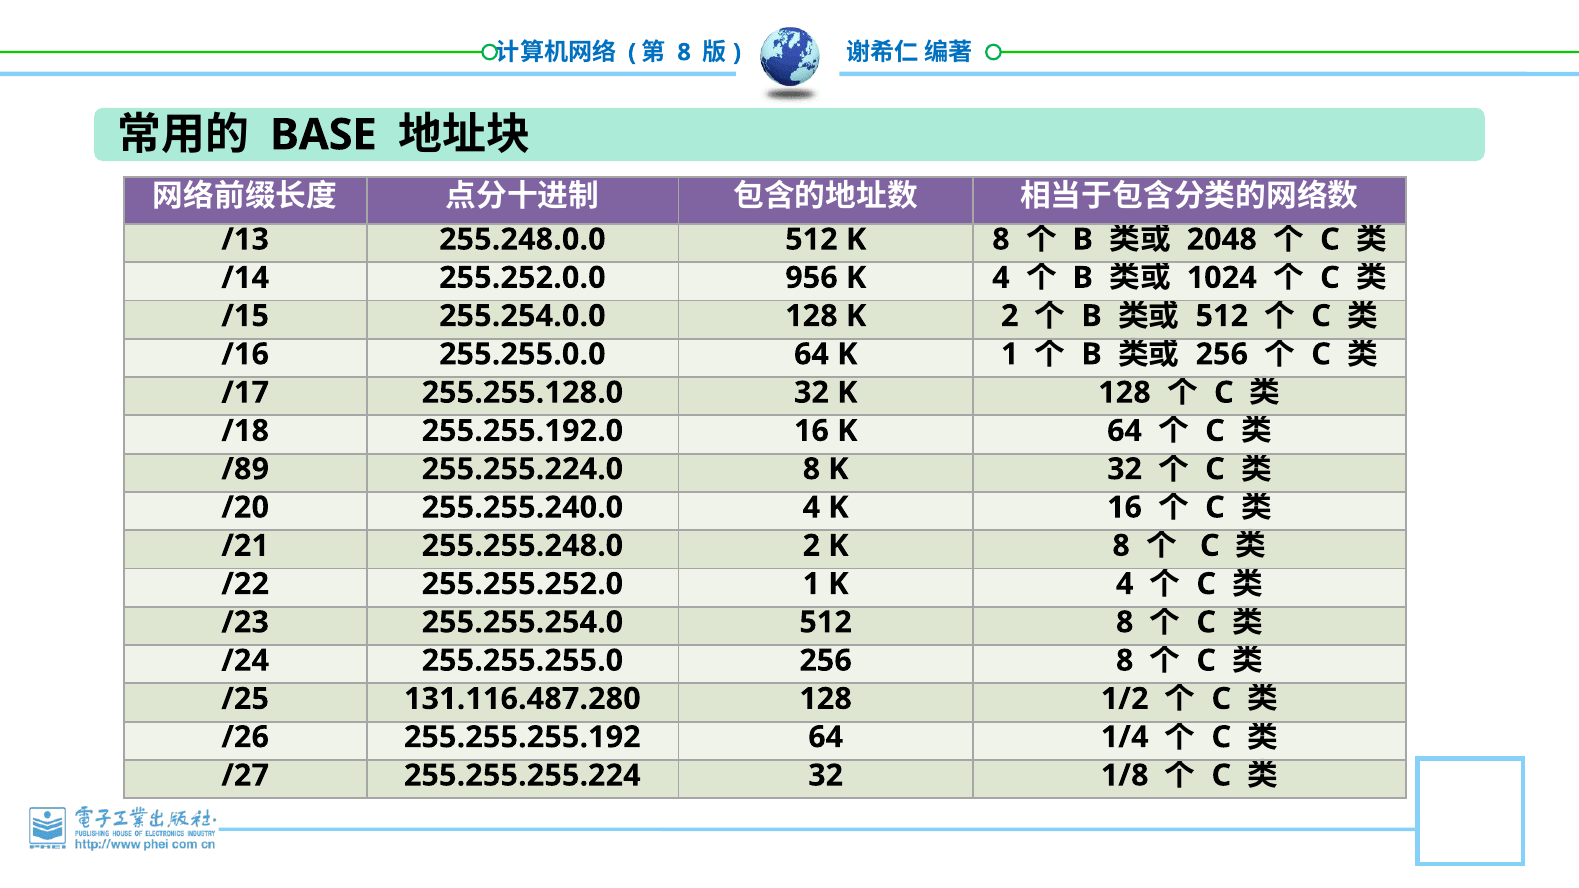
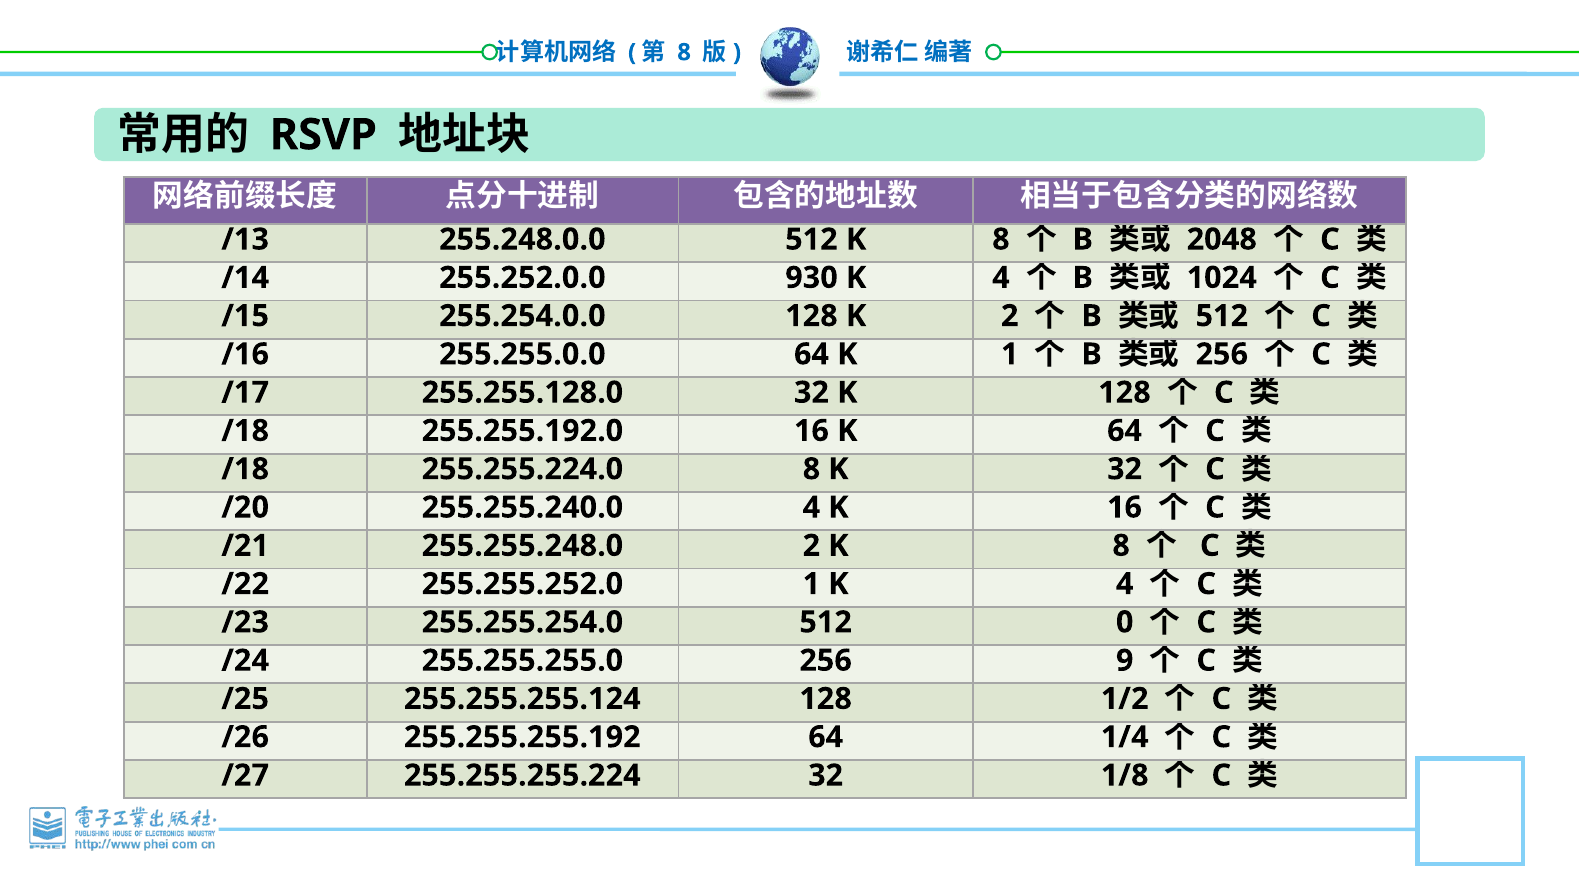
BASE: BASE -> RSVP
956: 956 -> 930
/89 at (245, 469): /89 -> /18
512 8: 8 -> 0
256 8: 8 -> 9
131.116.487.280: 131.116.487.280 -> 255.255.255.124
